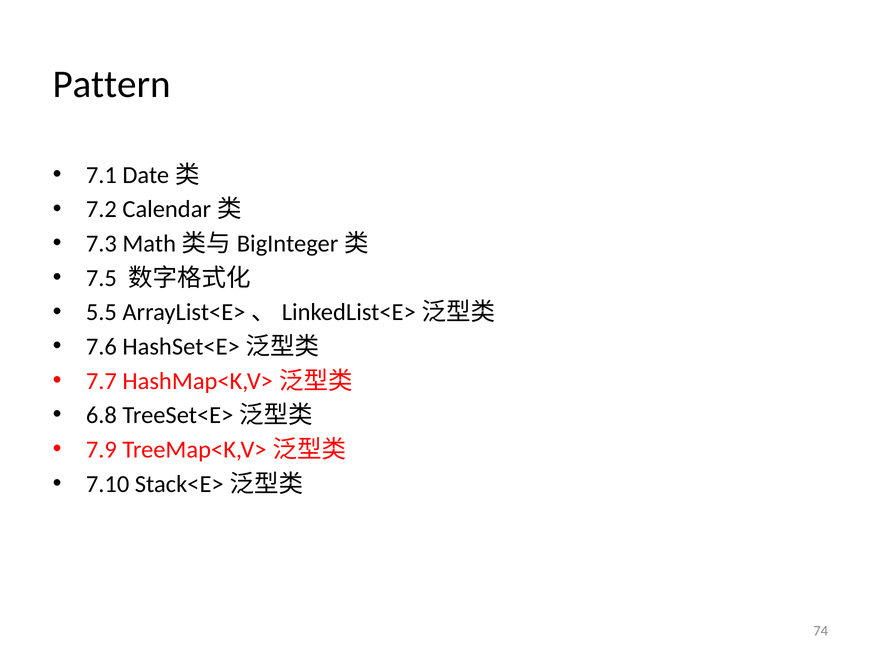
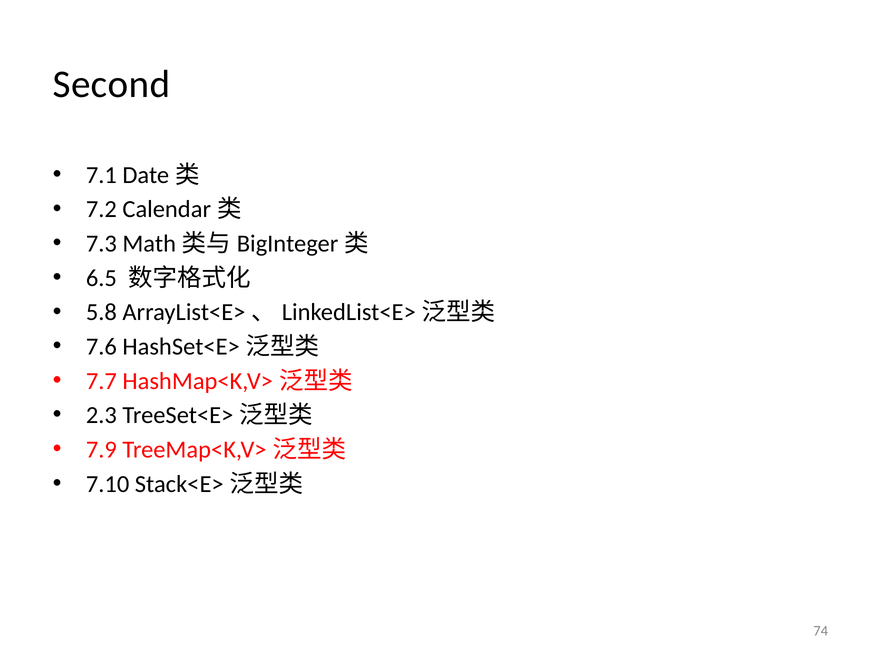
Pattern: Pattern -> Second
7.5: 7.5 -> 6.5
5.5: 5.5 -> 5.8
6.8: 6.8 -> 2.3
